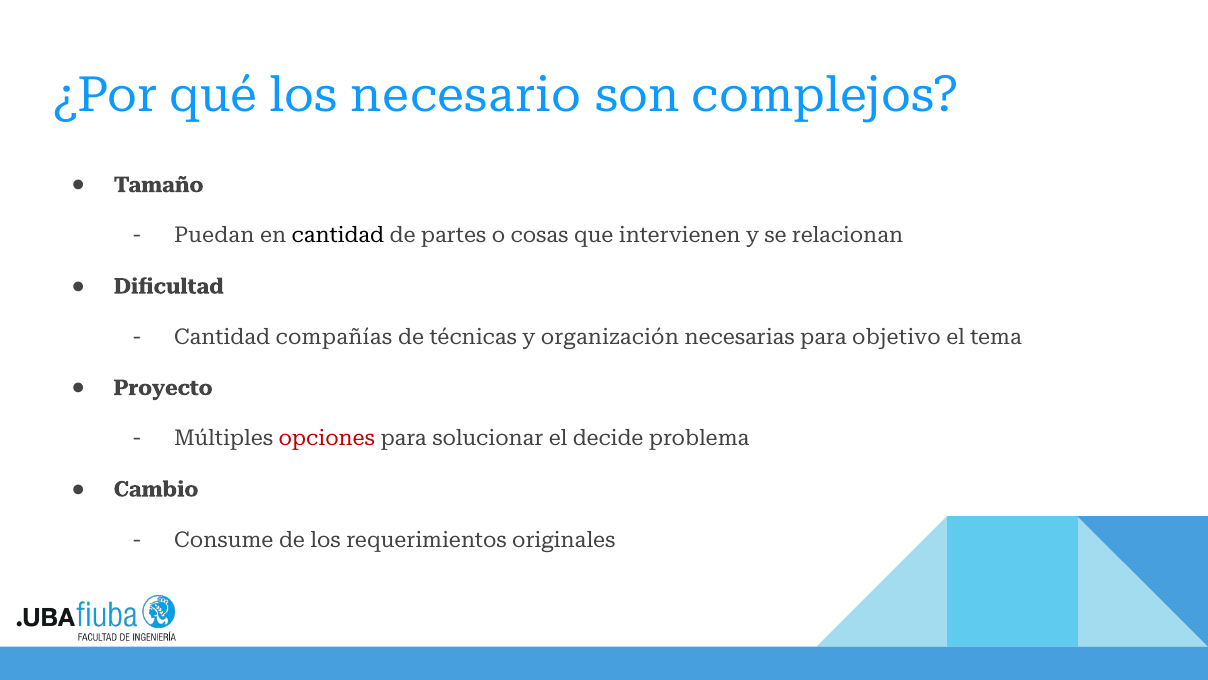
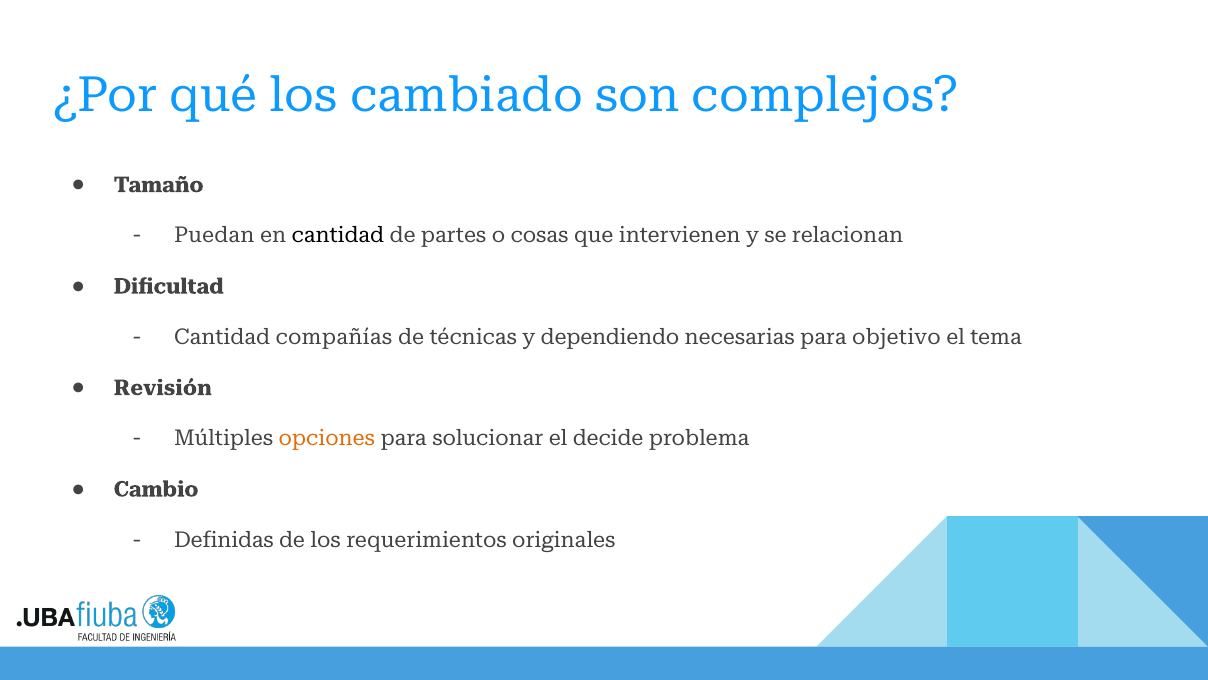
necesario: necesario -> cambiado
organización: organización -> dependiendo
Proyecto: Proyecto -> Revisión
opciones colour: red -> orange
Consume: Consume -> Definidas
